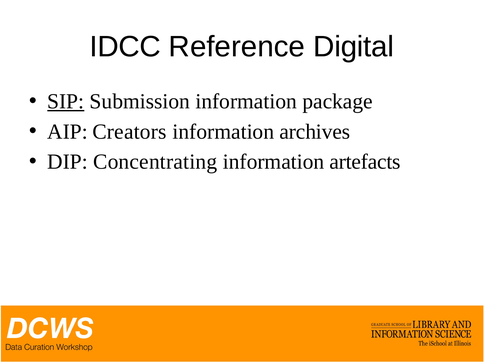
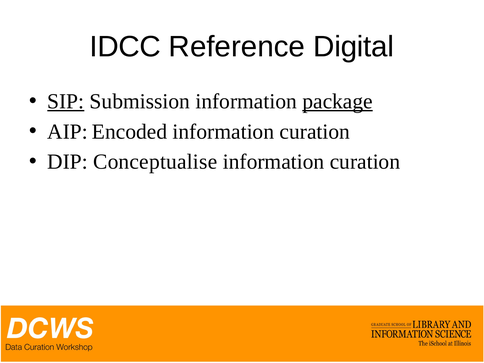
package underline: none -> present
Creators: Creators -> Encoded
archives at (315, 132): archives -> curation
Concentrating: Concentrating -> Conceptualise
artefacts at (365, 162): artefacts -> curation
